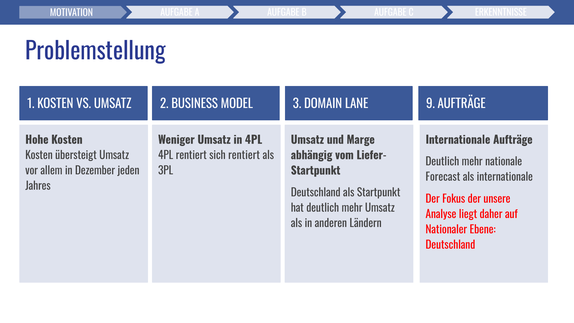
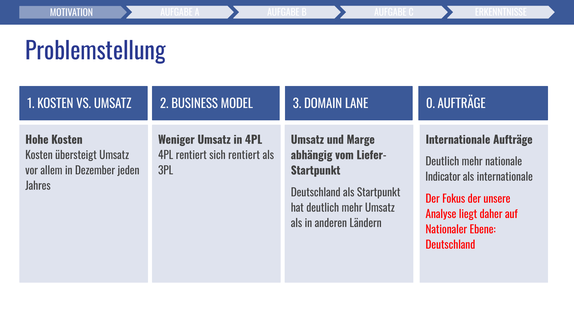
9: 9 -> 0
Forecast: Forecast -> Indicator
